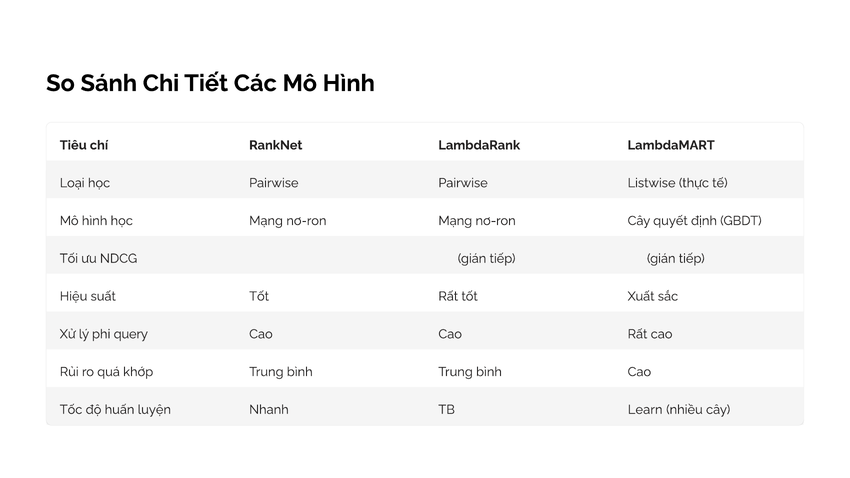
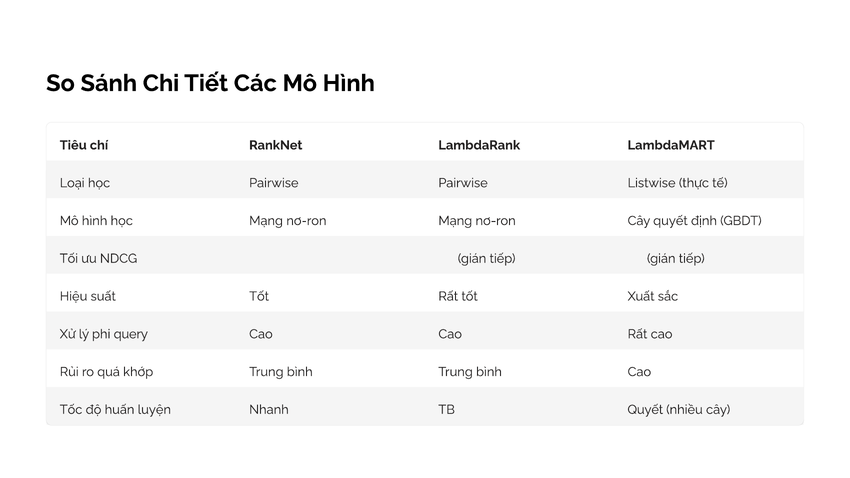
TB Learn: Learn -> Quyết
